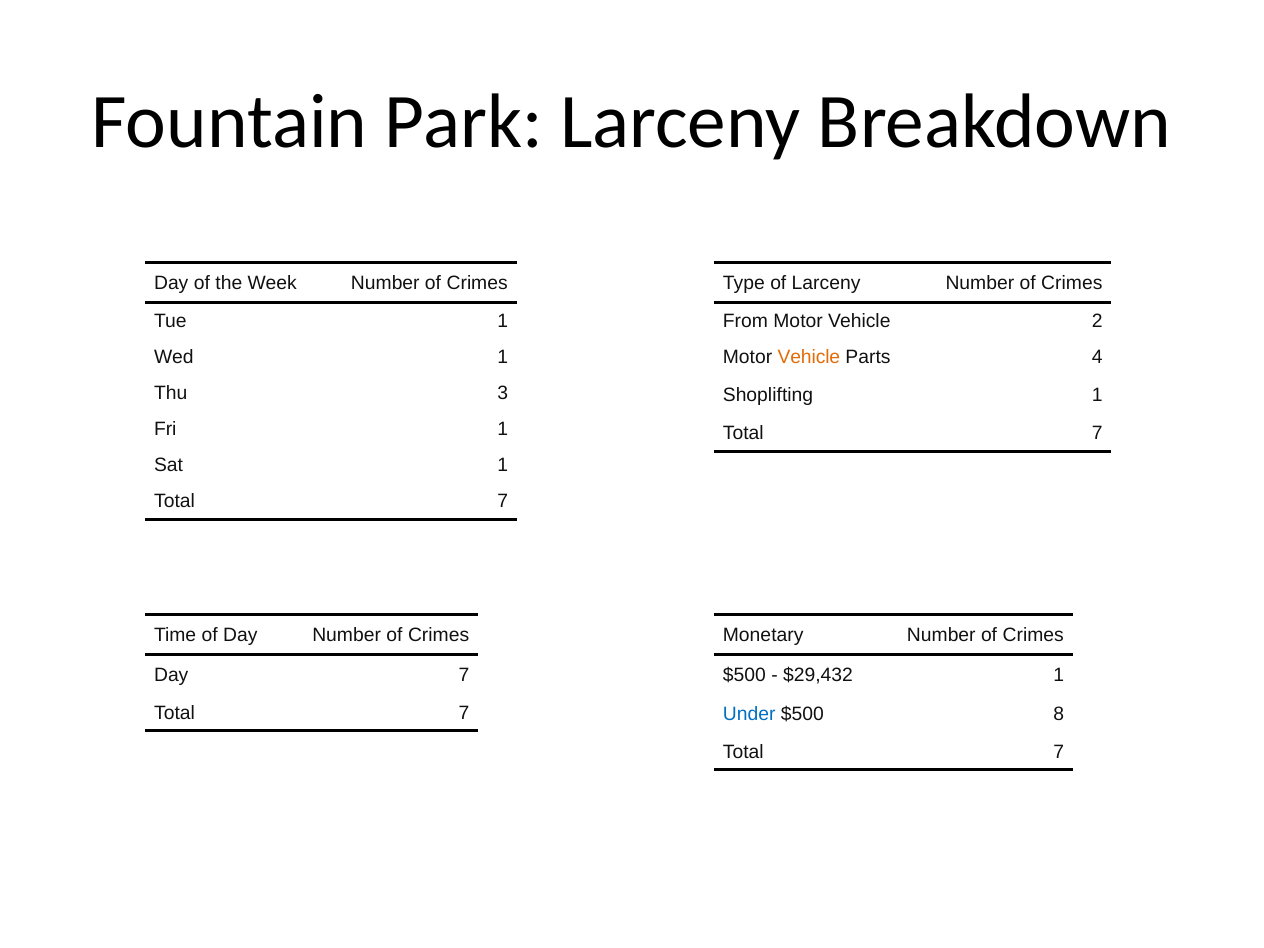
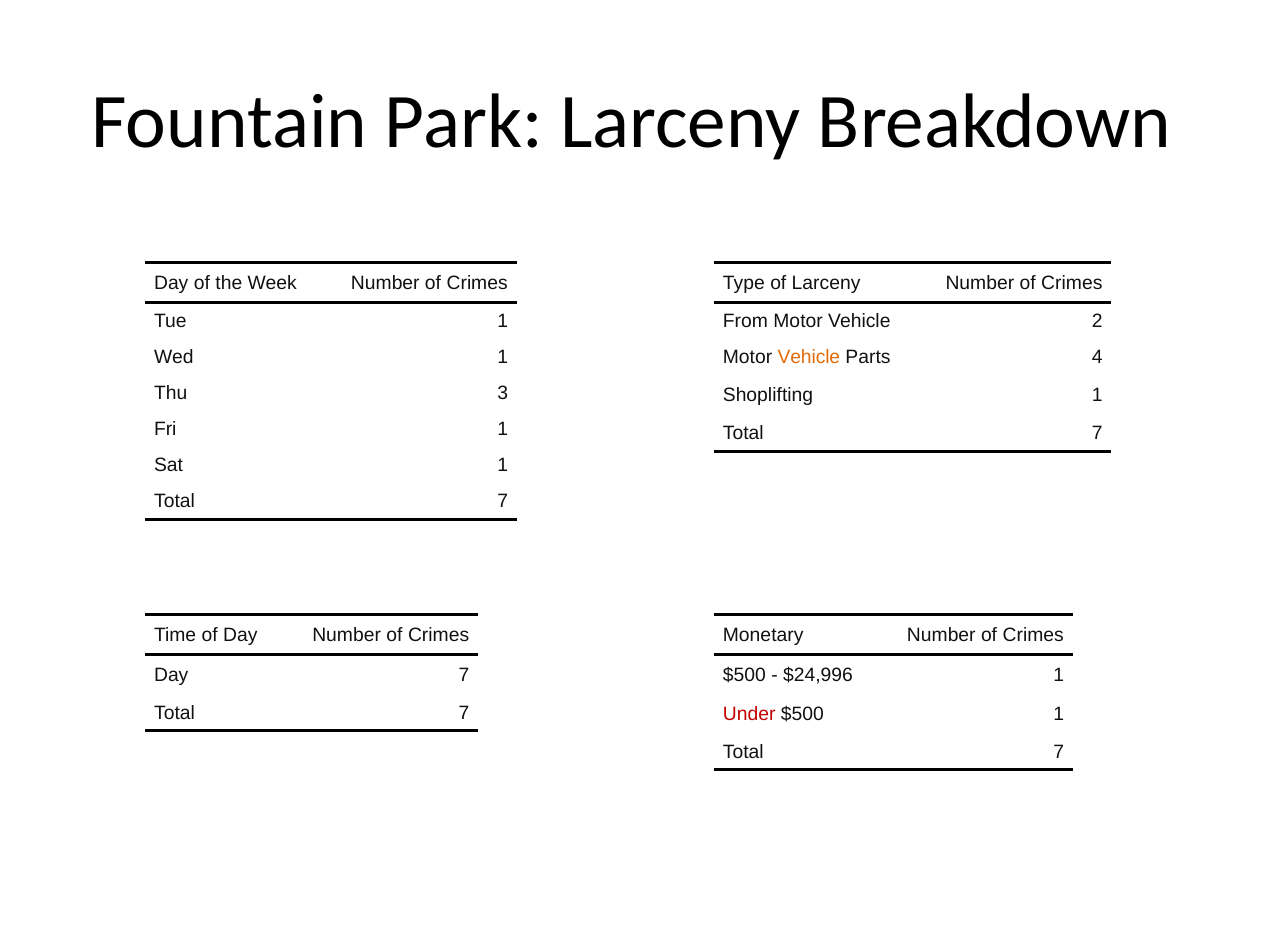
$29,432: $29,432 -> $24,996
Under colour: blue -> red
$500 8: 8 -> 1
